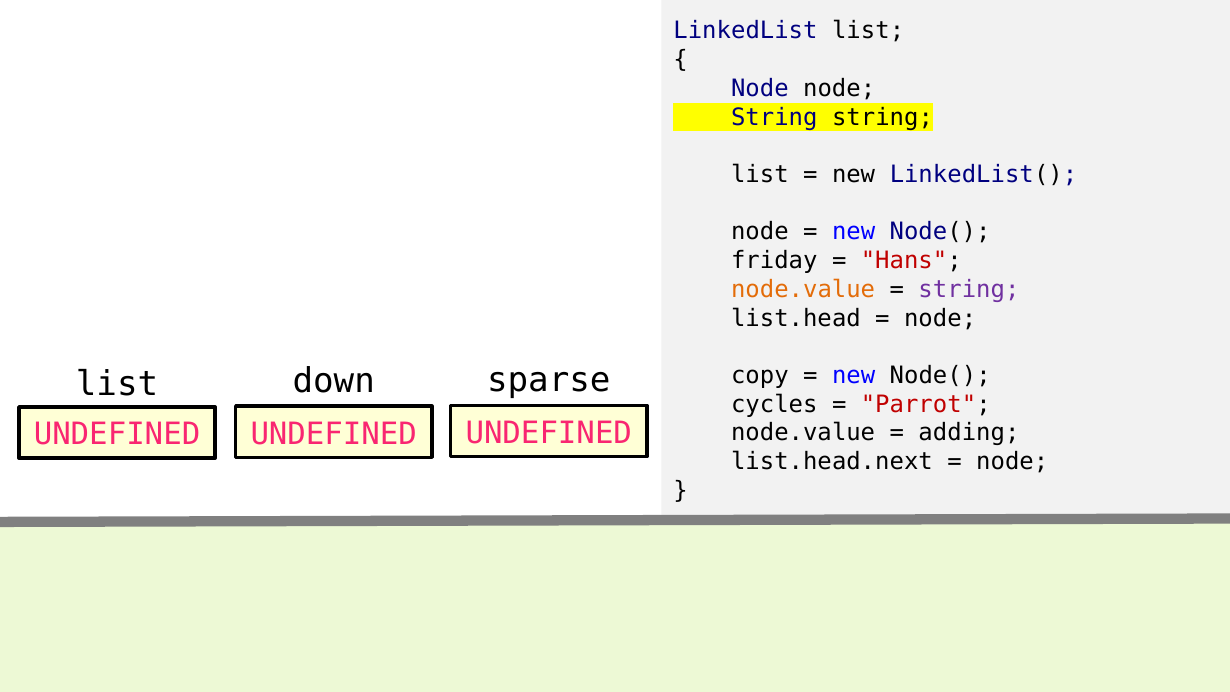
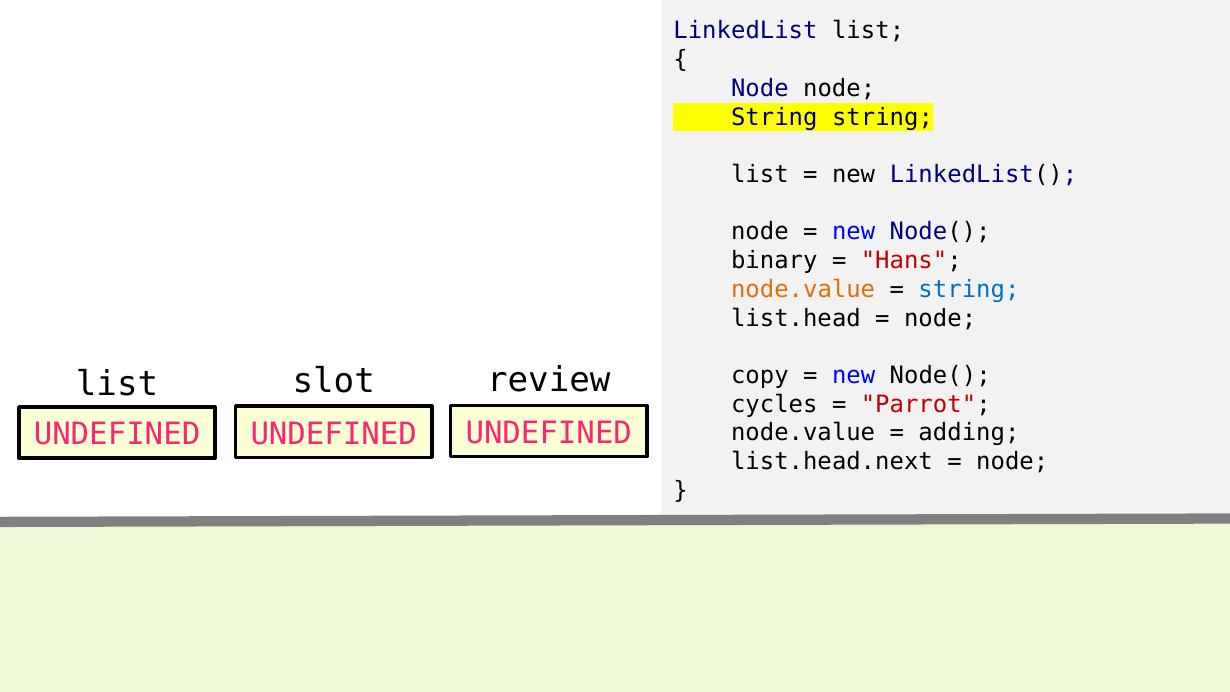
friday: friday -> binary
string at (969, 289) colour: purple -> blue
sparse: sparse -> review
down: down -> slot
